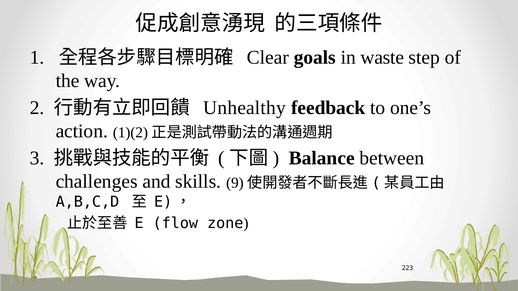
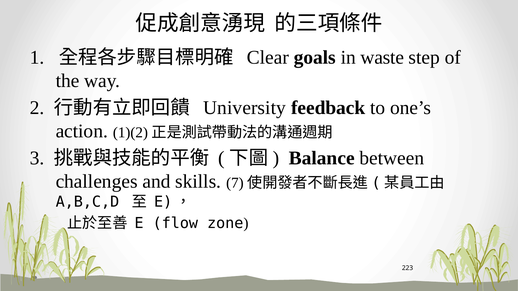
Unhealthy: Unhealthy -> University
9: 9 -> 7
